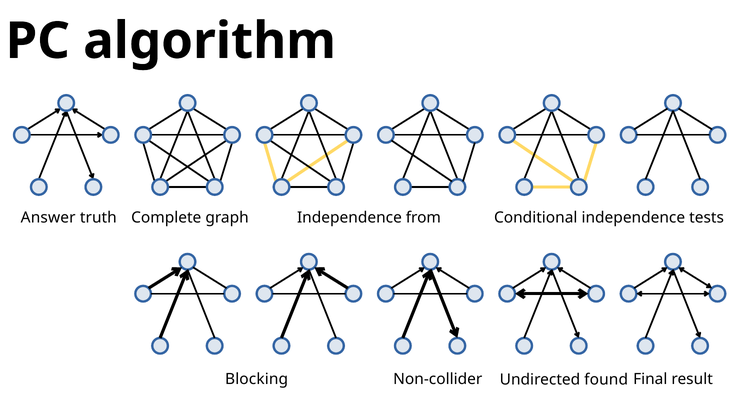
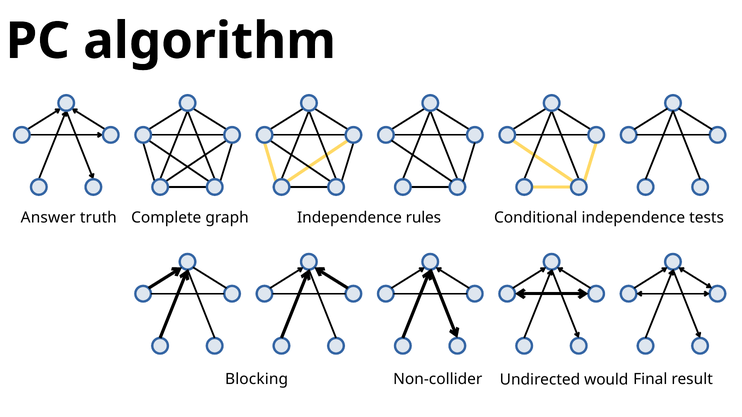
from: from -> rules
found: found -> would
